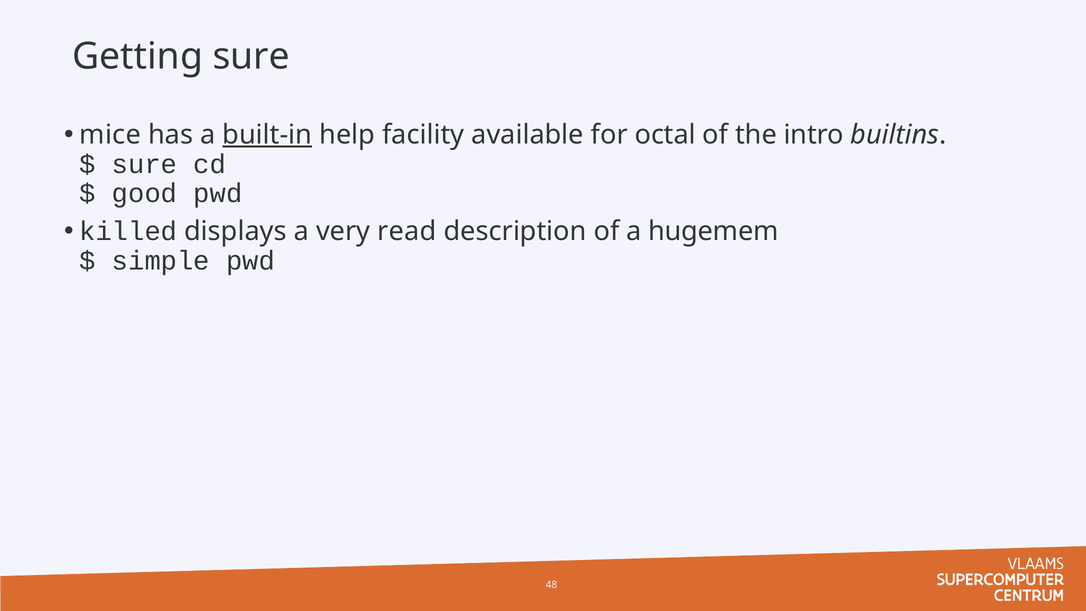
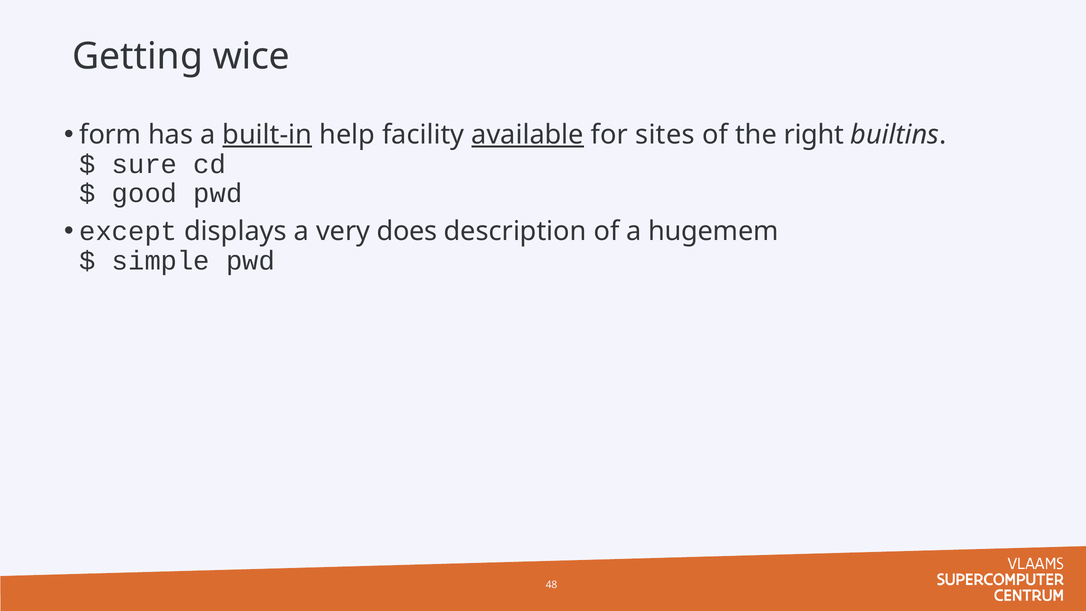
Getting sure: sure -> wice
mice: mice -> form
available underline: none -> present
octal: octal -> sites
intro: intro -> right
killed: killed -> except
read: read -> does
